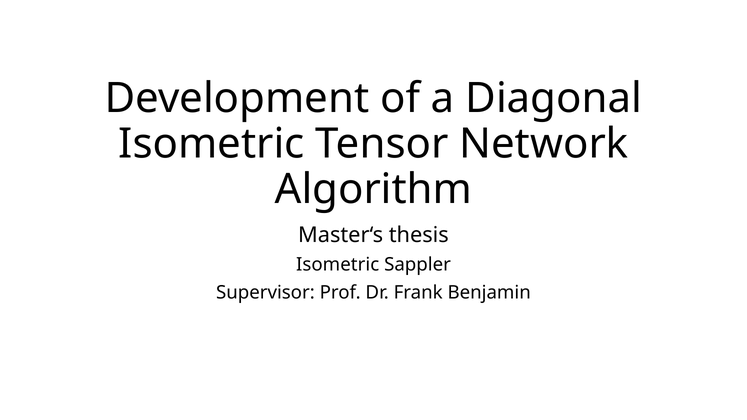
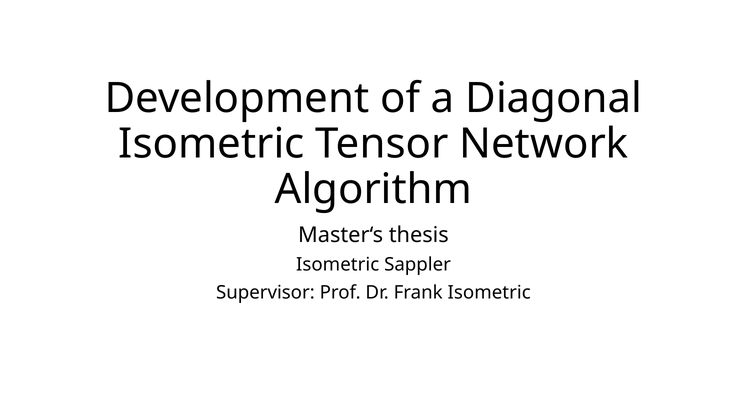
Frank Benjamin: Benjamin -> Isometric
